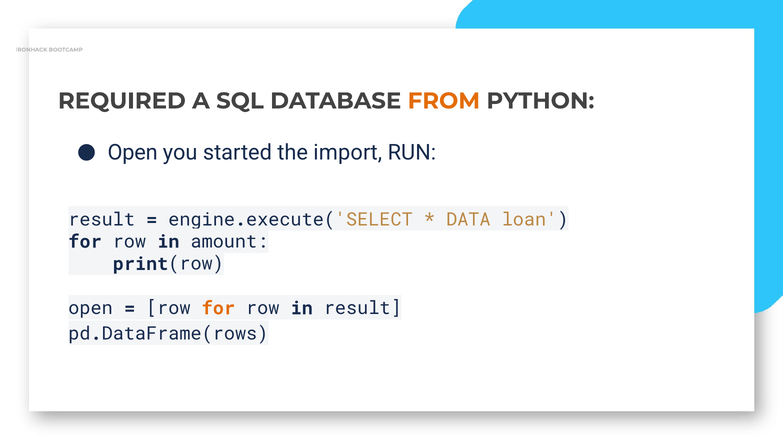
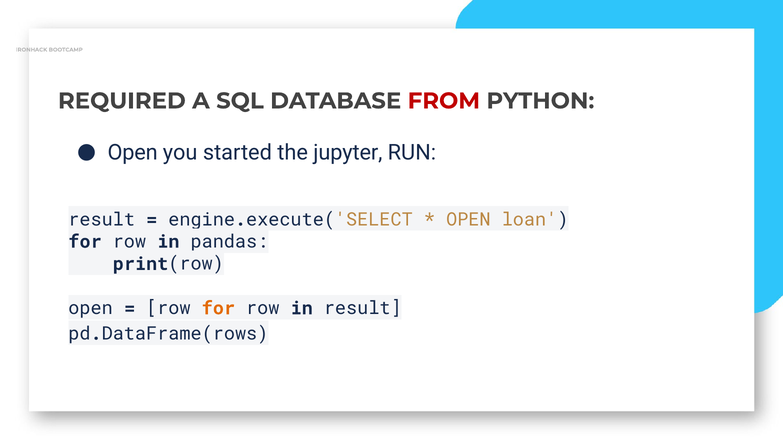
FROM colour: orange -> red
import: import -> jupyter
DATA at (468, 220): DATA -> OPEN
amount: amount -> pandas
